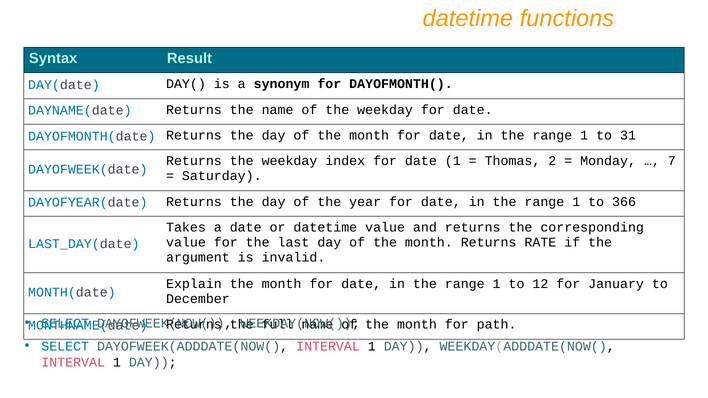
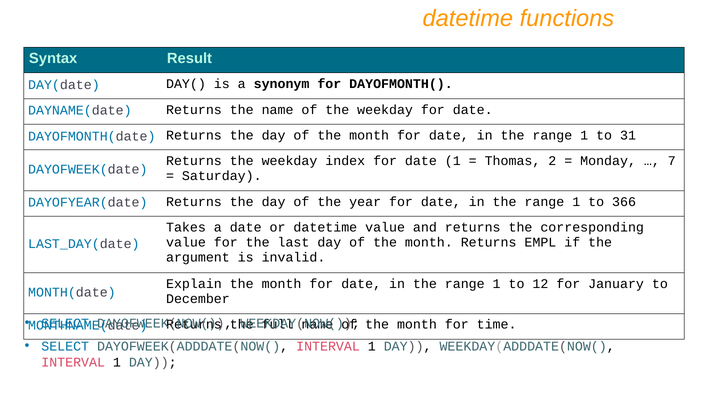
RATE: RATE -> EMPL
path: path -> time
